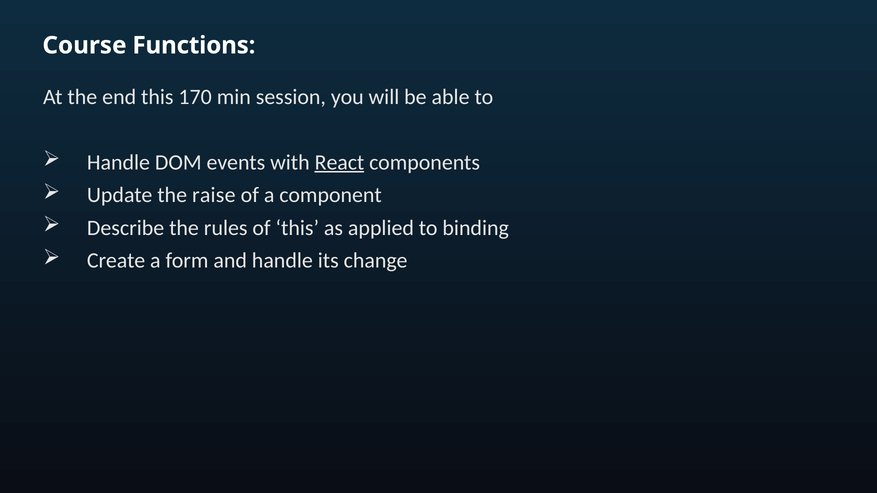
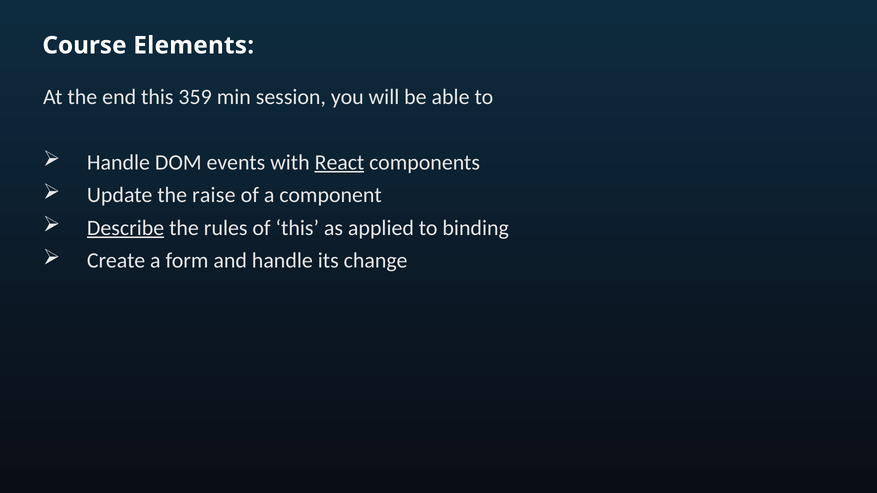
Functions: Functions -> Elements
170: 170 -> 359
Describe underline: none -> present
